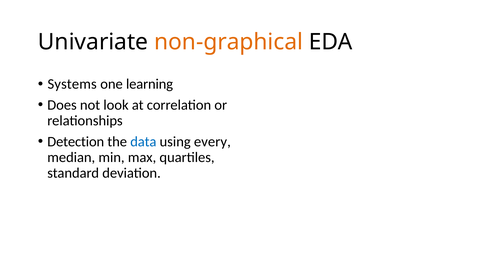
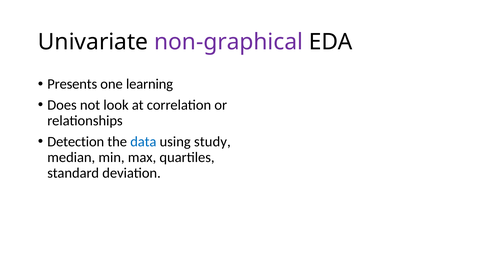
non-graphical colour: orange -> purple
Systems: Systems -> Presents
every: every -> study
